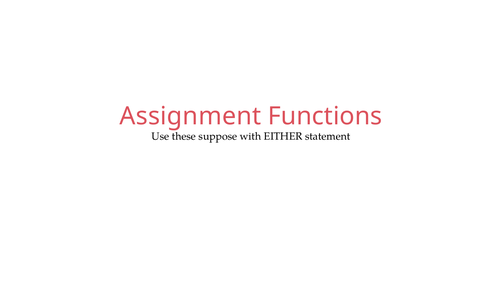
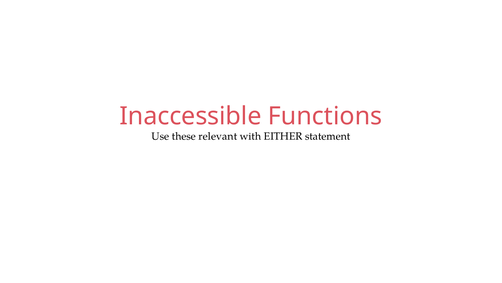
Assignment: Assignment -> Inaccessible
suppose: suppose -> relevant
